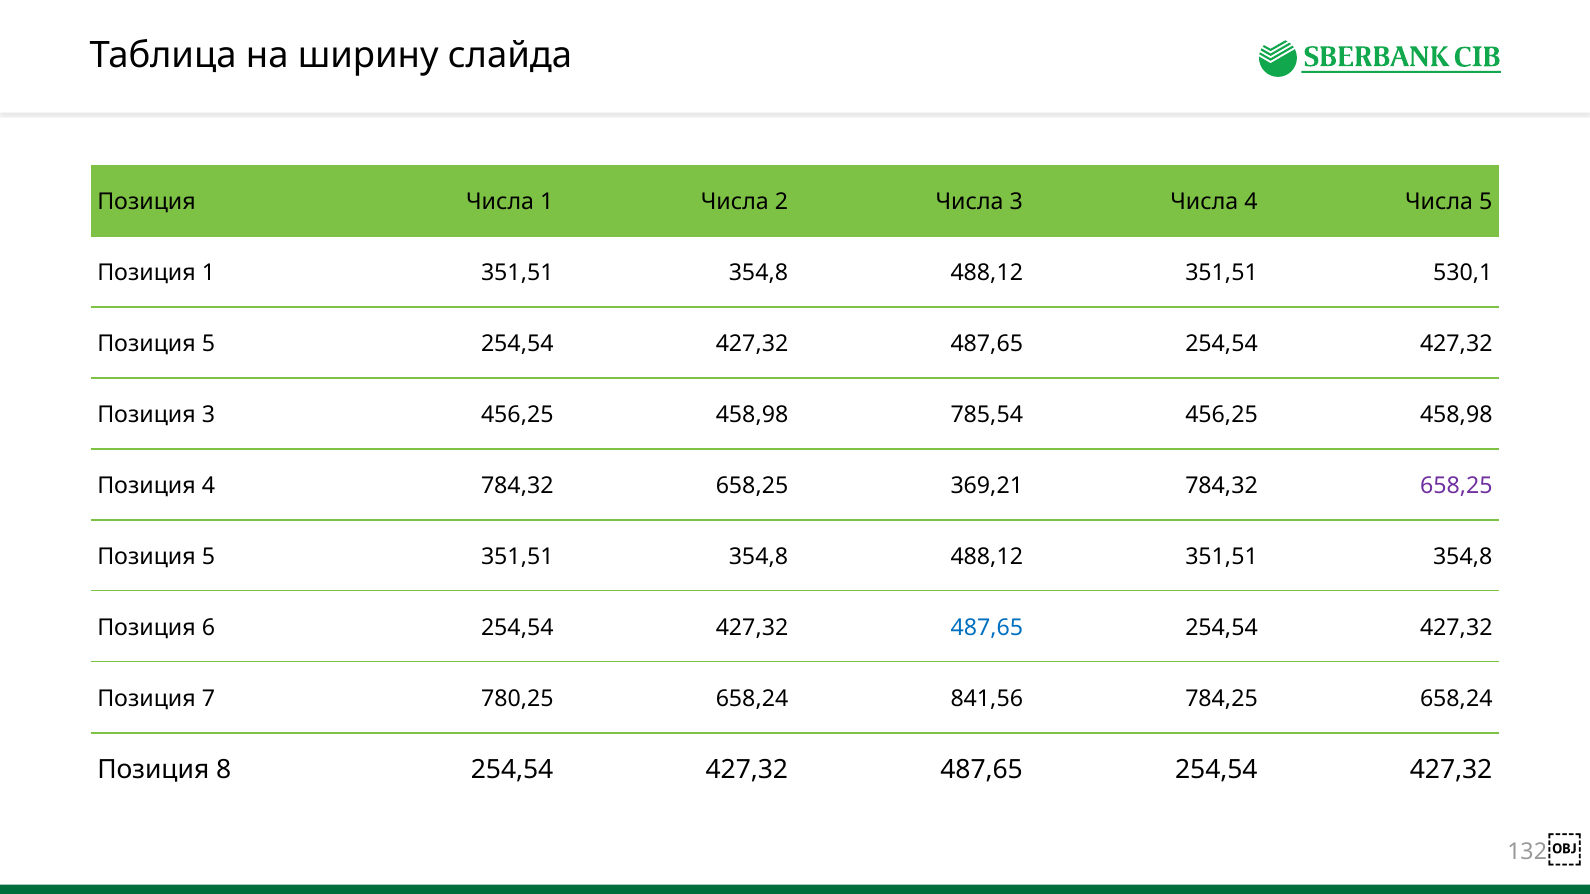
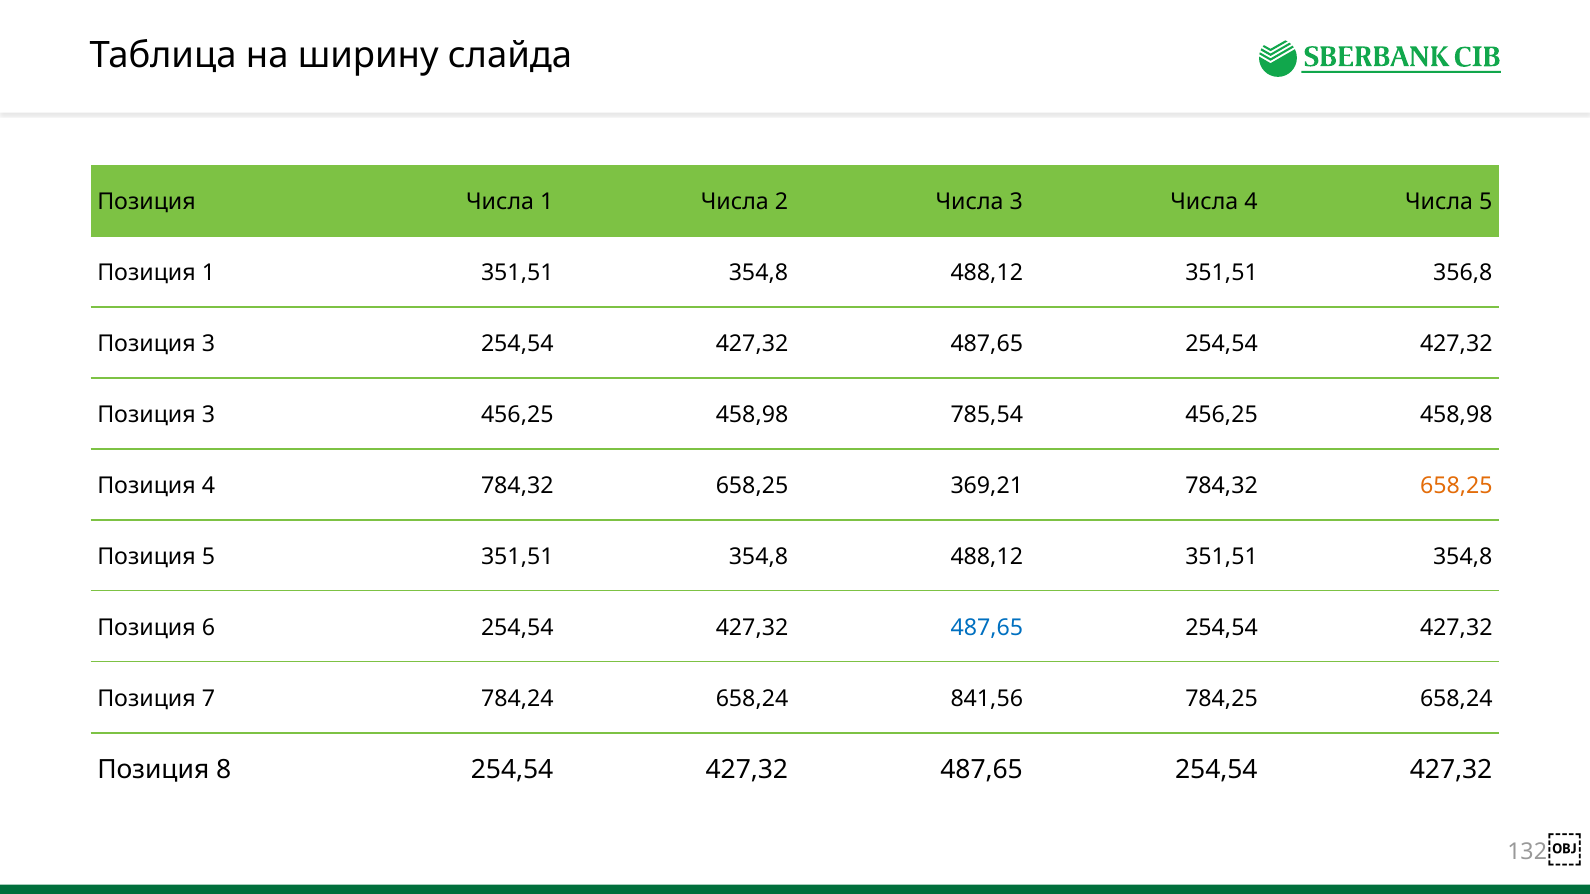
530,1: 530,1 -> 356,8
5 at (209, 344): 5 -> 3
658,25 at (1456, 486) colour: purple -> orange
780,25: 780,25 -> 784,24
